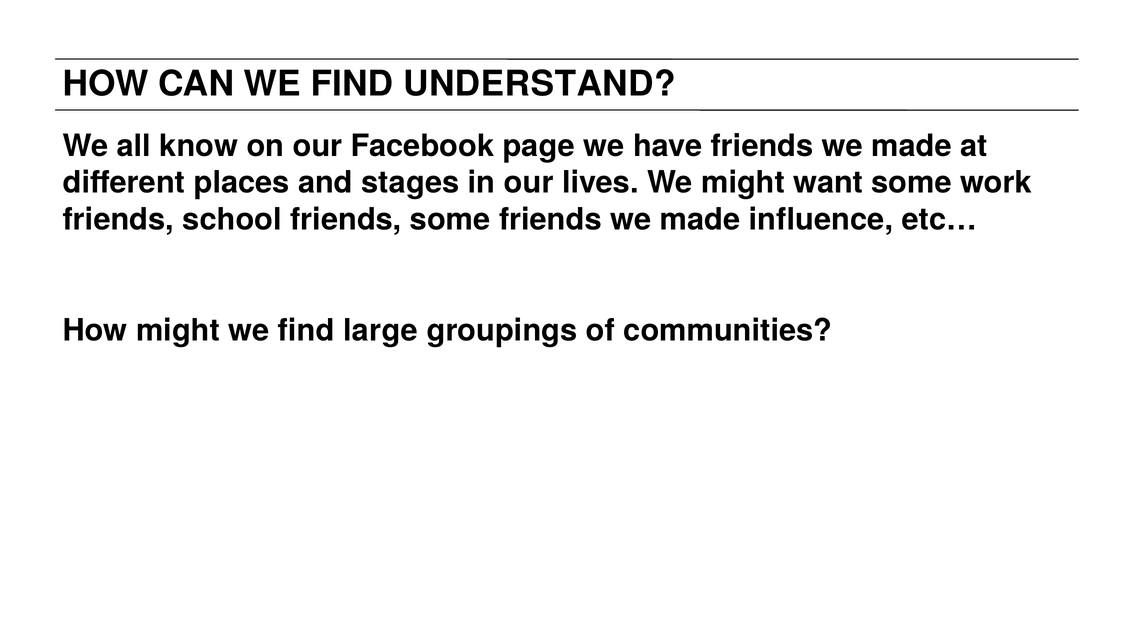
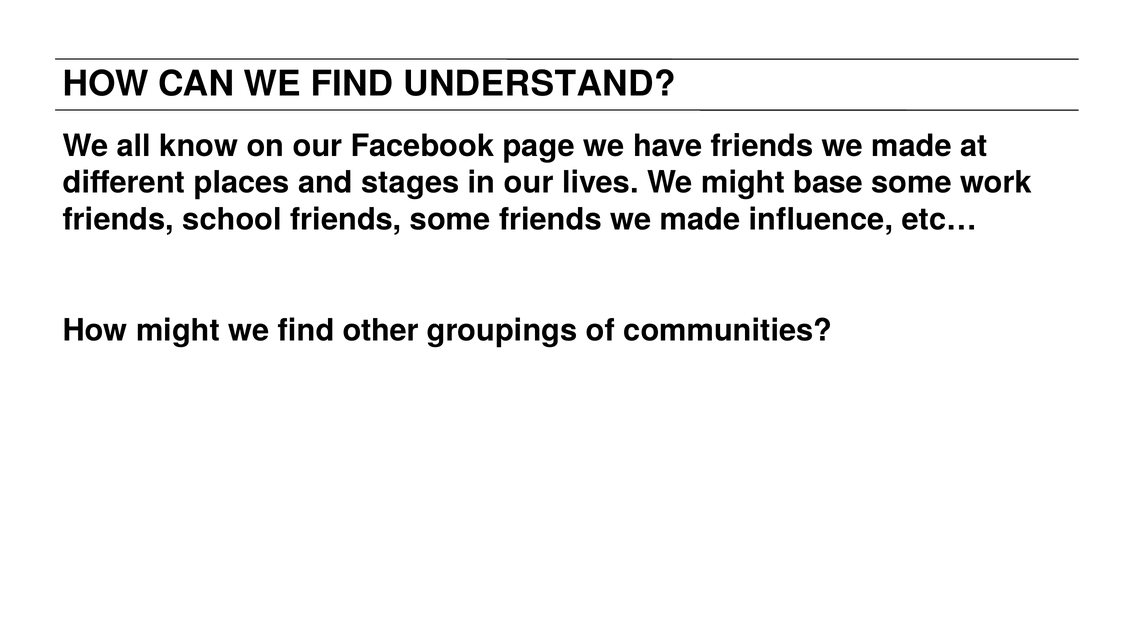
want: want -> base
large: large -> other
